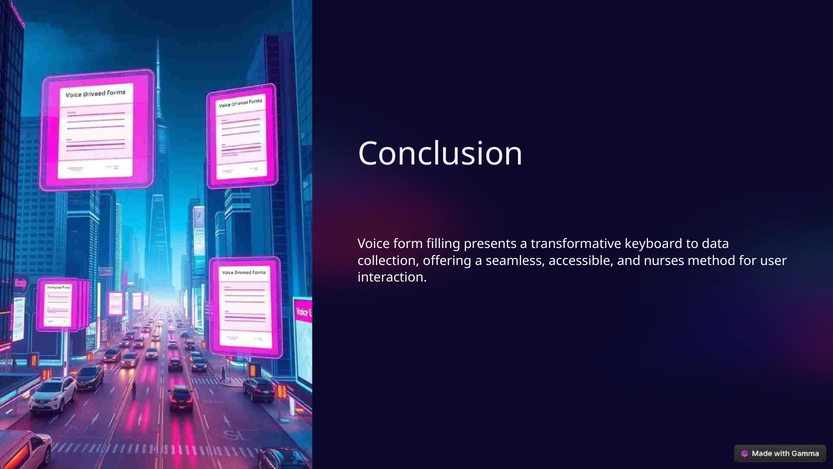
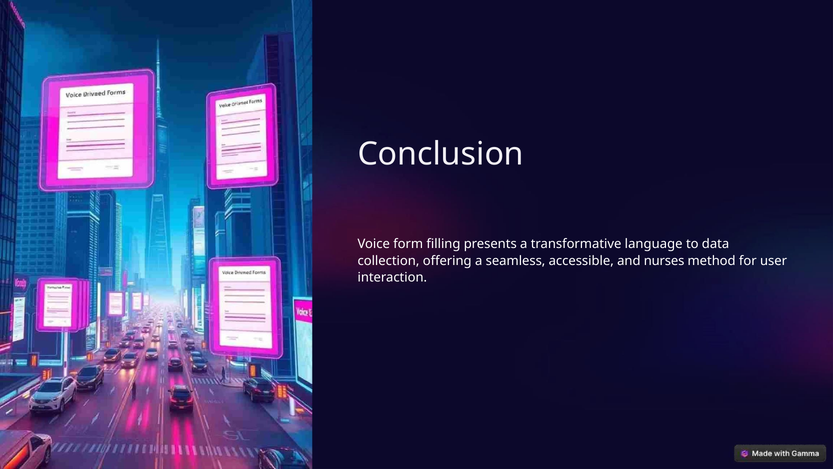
keyboard: keyboard -> language
